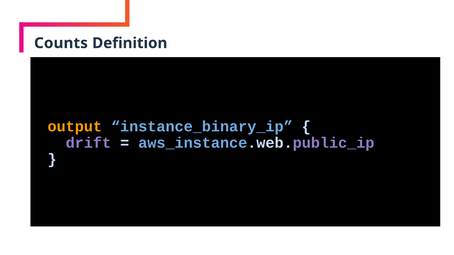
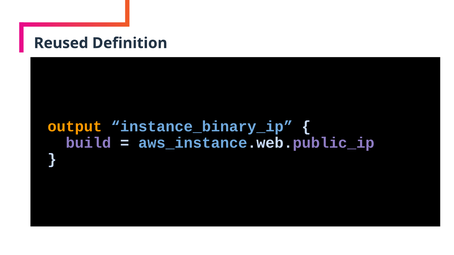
Counts: Counts -> Reused
drift: drift -> build
